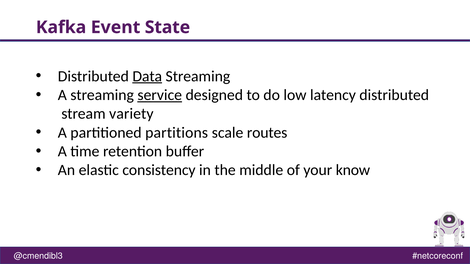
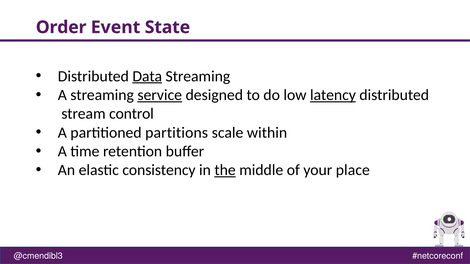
Kafka: Kafka -> Order
latency underline: none -> present
variety: variety -> control
routes: routes -> within
the underline: none -> present
know: know -> place
